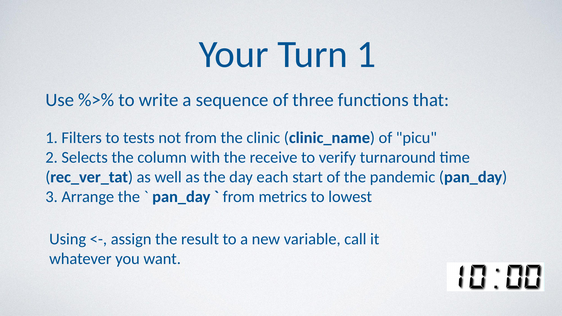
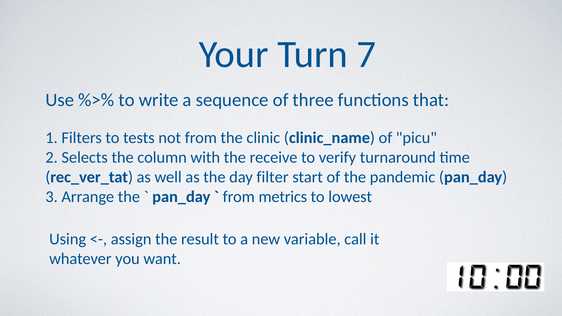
Turn 1: 1 -> 7
each: each -> filter
